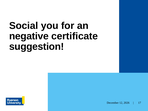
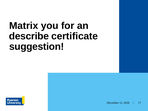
Social: Social -> Matrix
negative: negative -> describe
